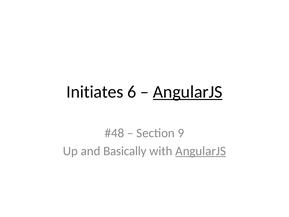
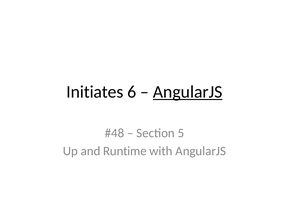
9: 9 -> 5
Basically: Basically -> Runtime
AngularJS at (201, 151) underline: present -> none
